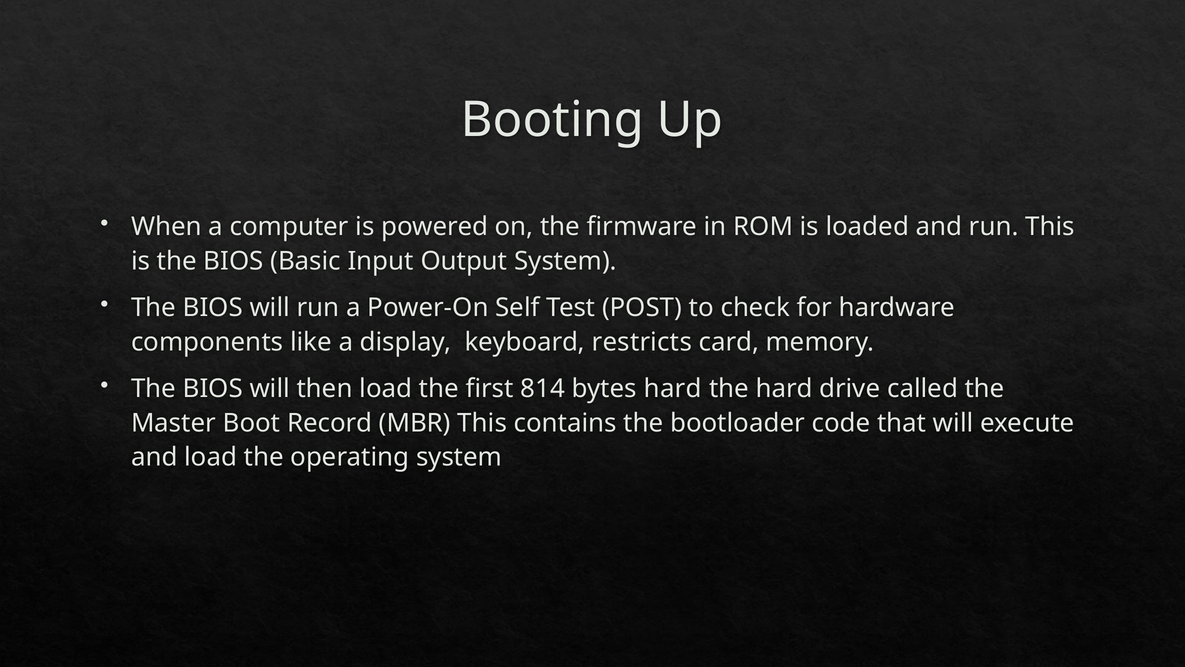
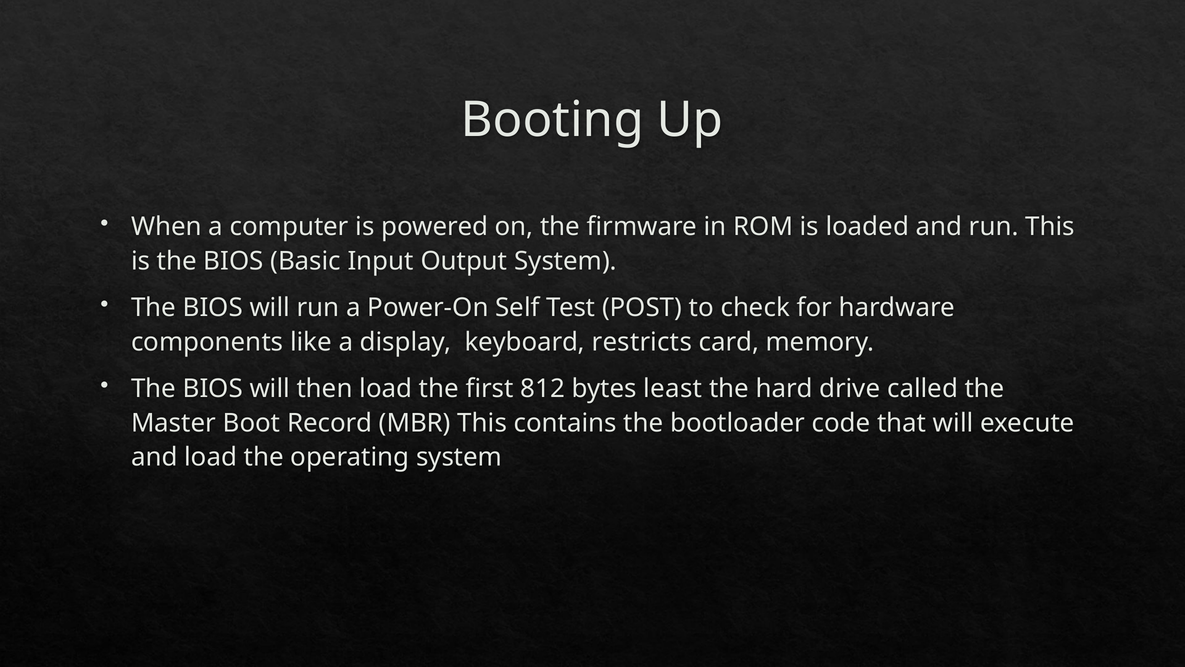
814: 814 -> 812
bytes hard: hard -> least
